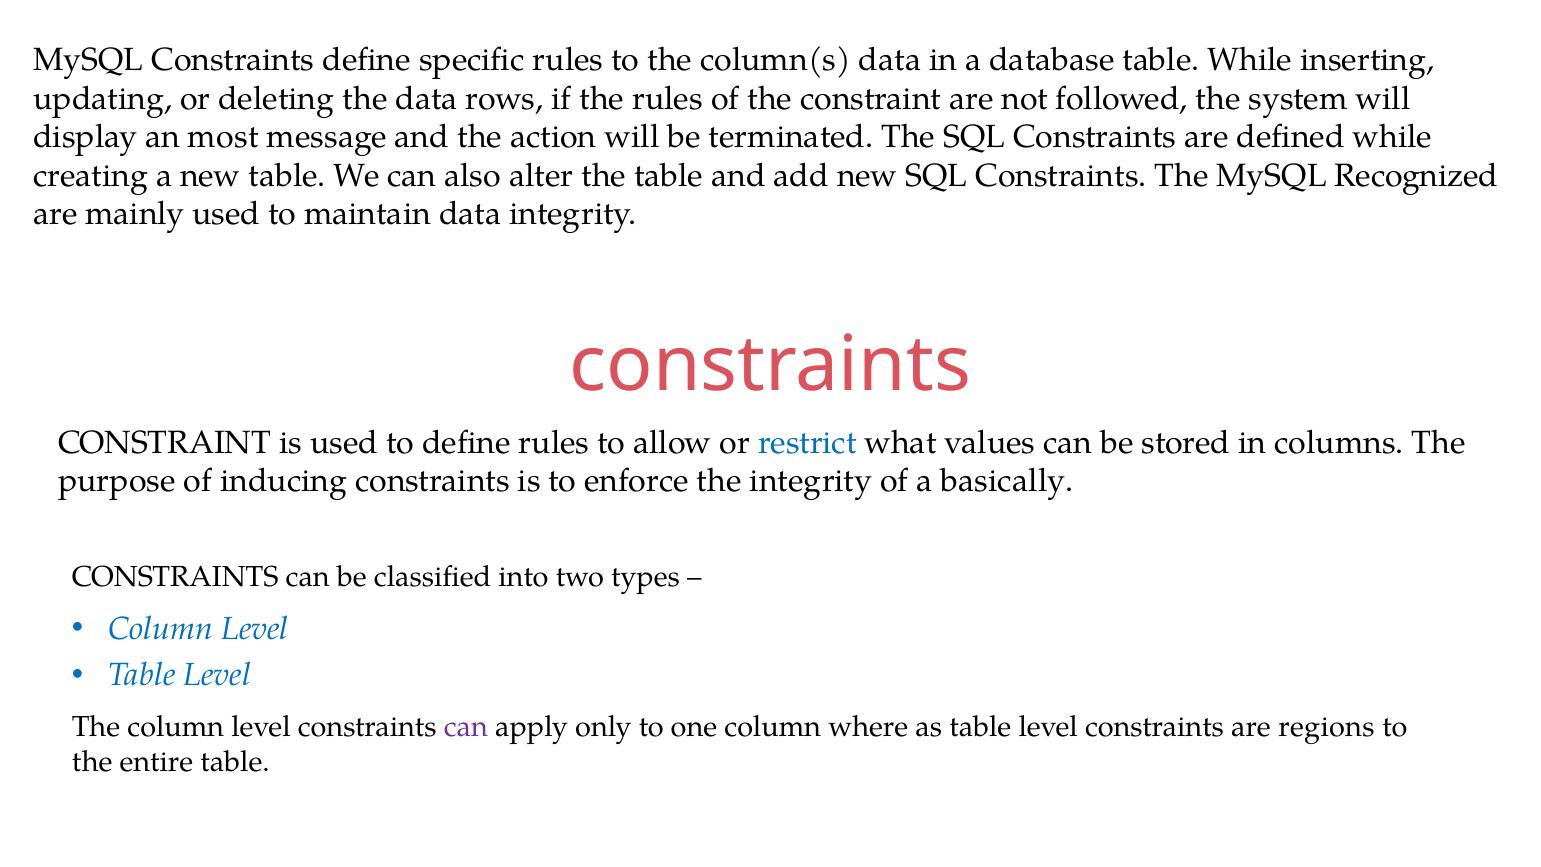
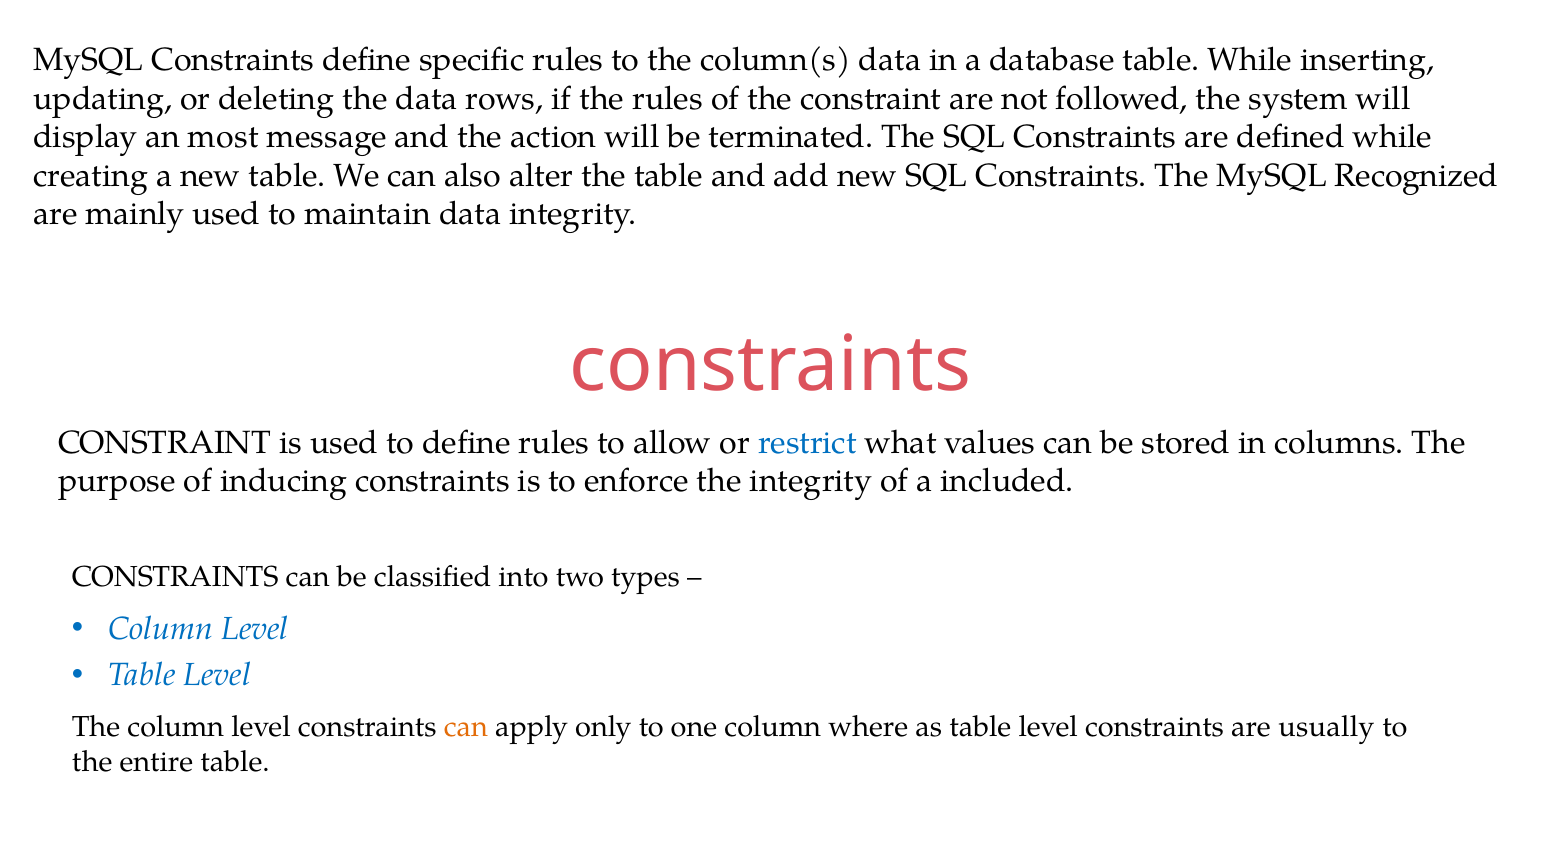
basically: basically -> included
can at (466, 727) colour: purple -> orange
regions: regions -> usually
